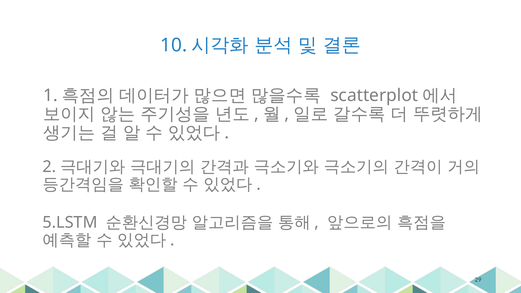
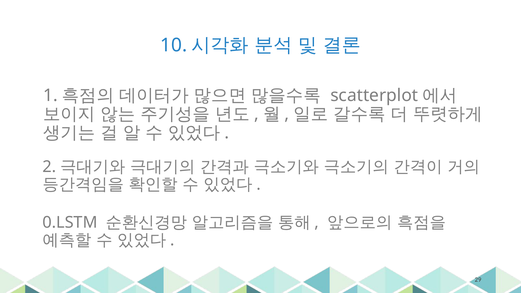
5.LSTM: 5.LSTM -> 0.LSTM
